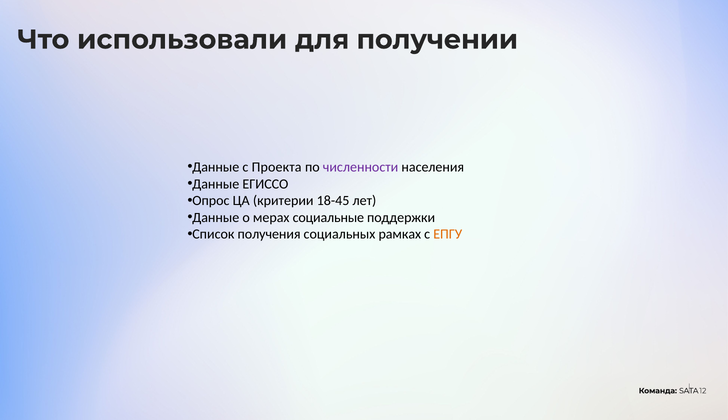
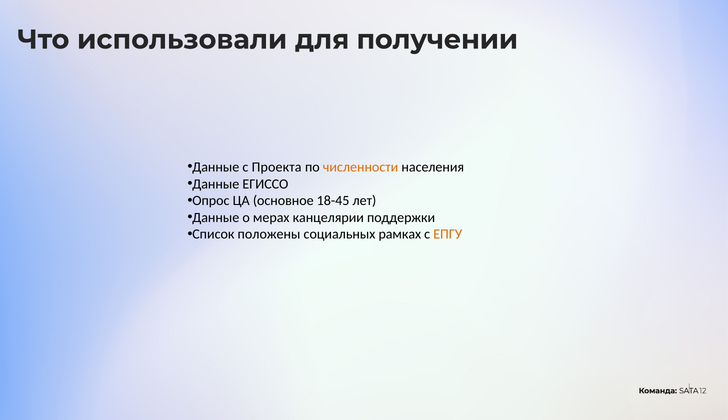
численности colour: purple -> orange
критерии: критерии -> основное
социальные: социальные -> канцелярии
получения: получения -> положены
